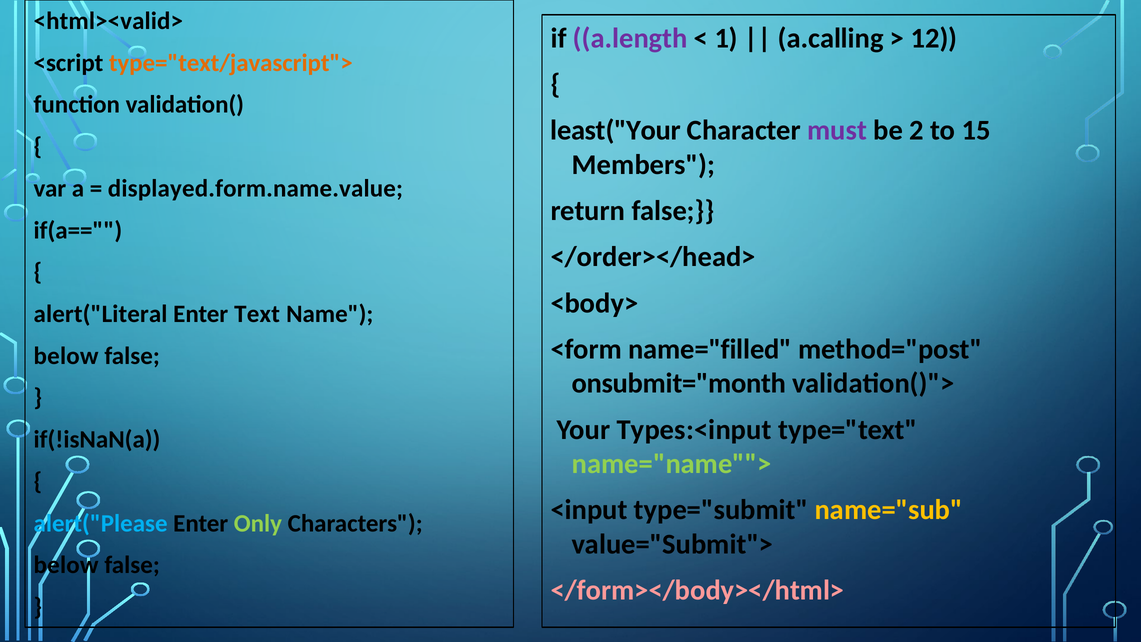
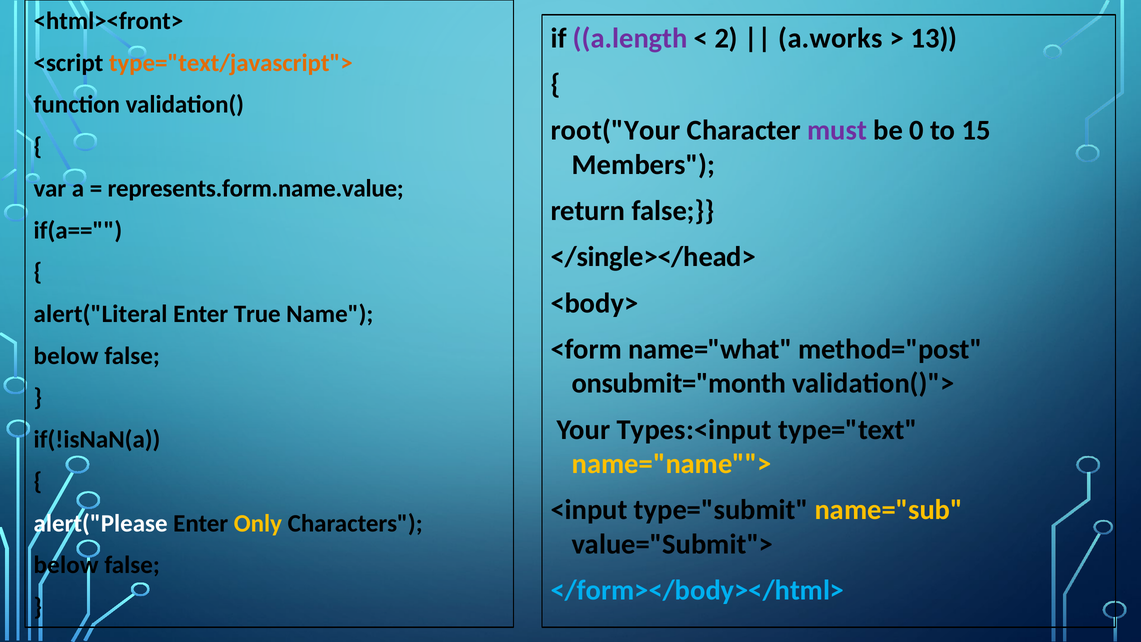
<html><valid>: <html><valid> -> <html><front>
1: 1 -> 2
a.calling: a.calling -> a.works
12: 12 -> 13
least("Your: least("Your -> root("Your
2: 2 -> 0
displayed.form.name.value: displayed.form.name.value -> represents.form.name.value
</order></head>: </order></head> -> </single></head>
Text: Text -> True
name="filled: name="filled -> name="what
name="name""> colour: light green -> yellow
alert("Please colour: light blue -> white
Only colour: light green -> yellow
</form></body></html> colour: pink -> light blue
